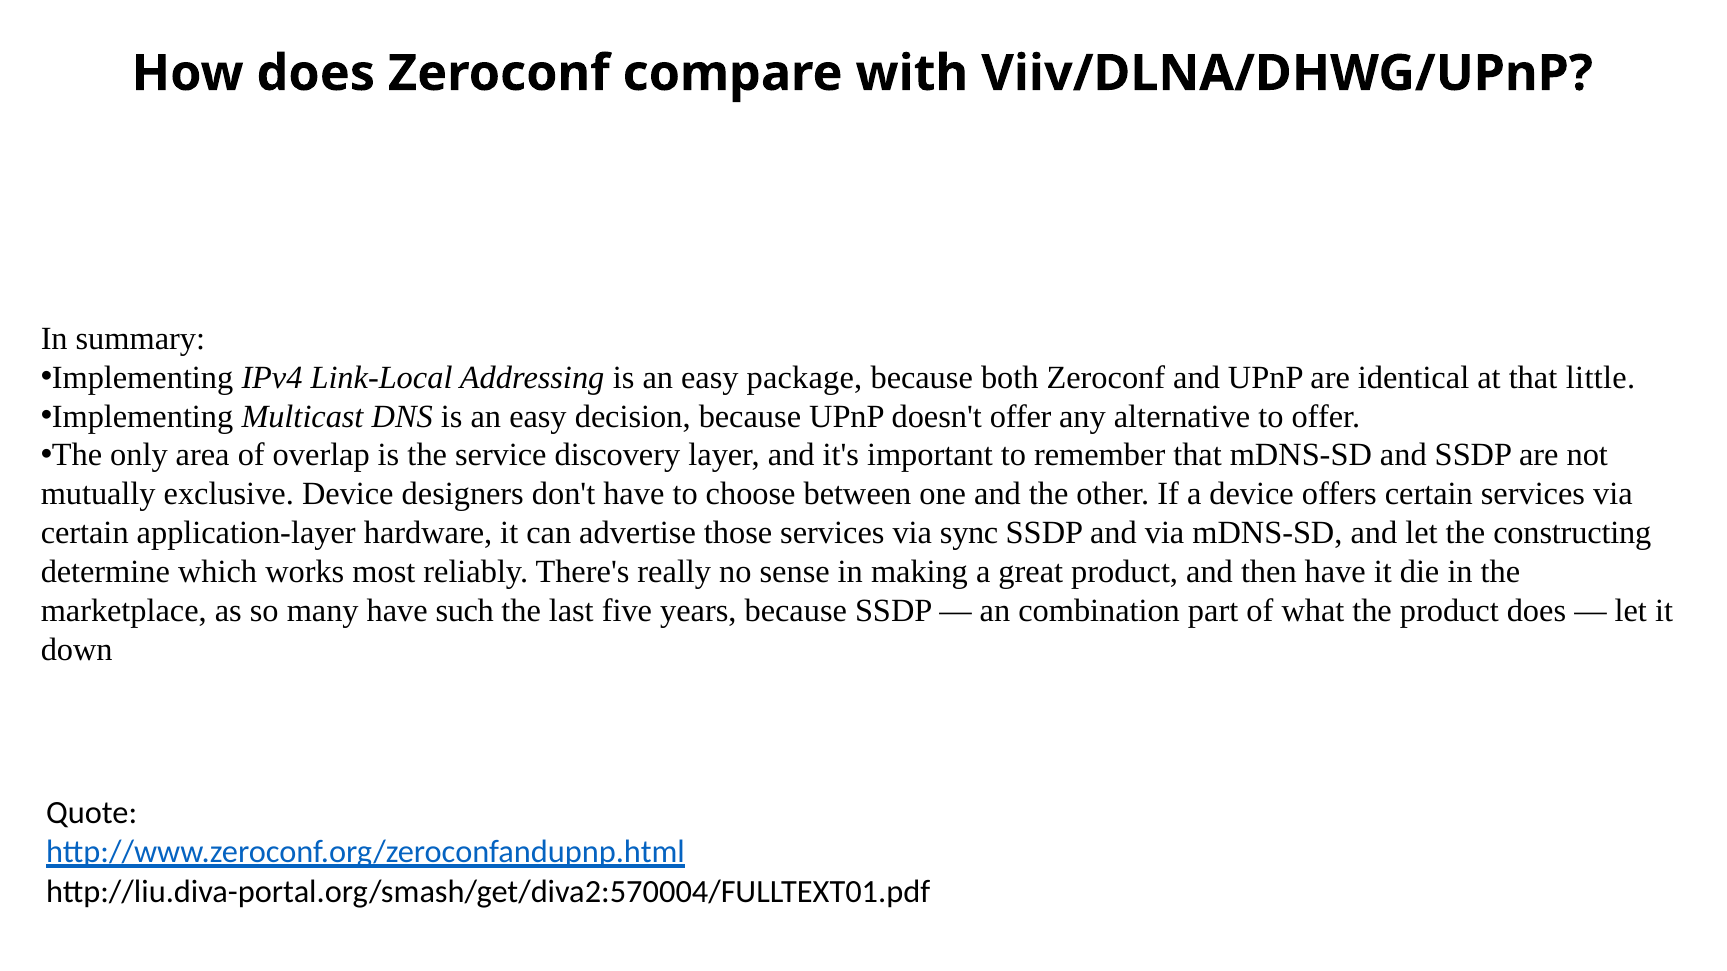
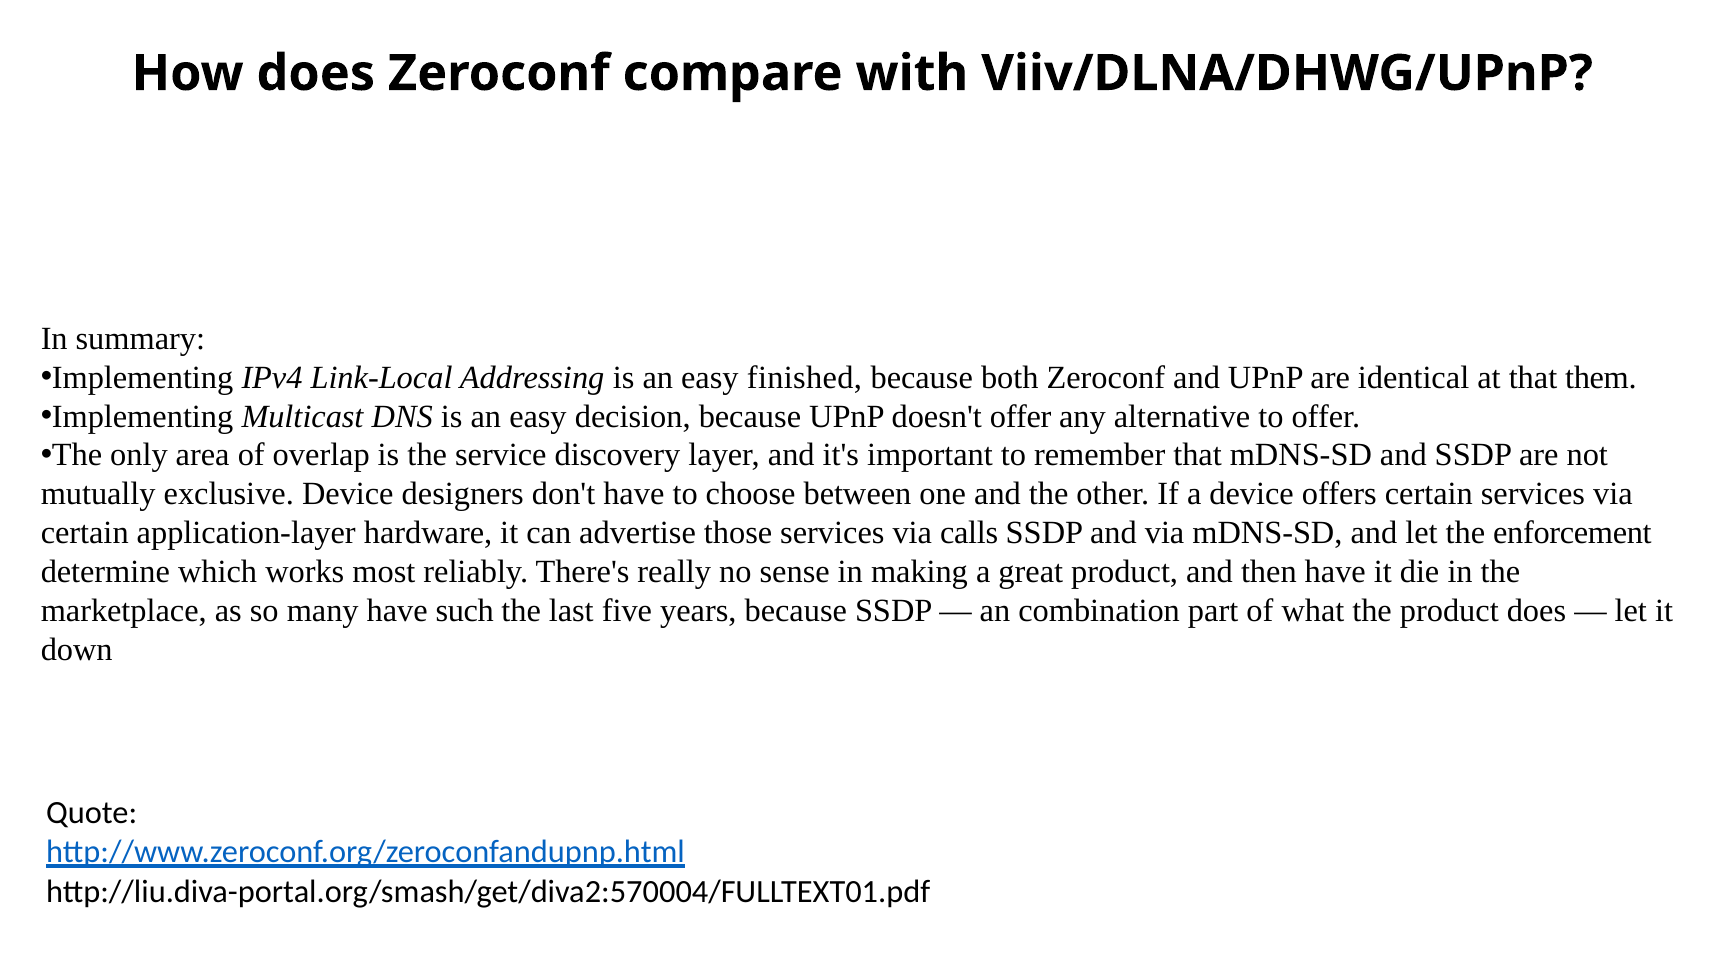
package: package -> finished
little: little -> them
sync: sync -> calls
constructing: constructing -> enforcement
